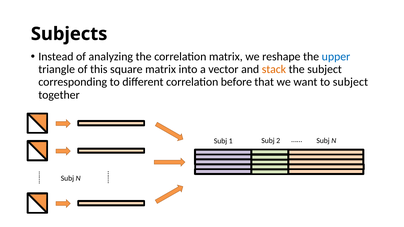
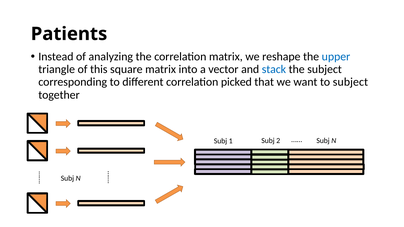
Subjects: Subjects -> Patients
stack colour: orange -> blue
before: before -> picked
